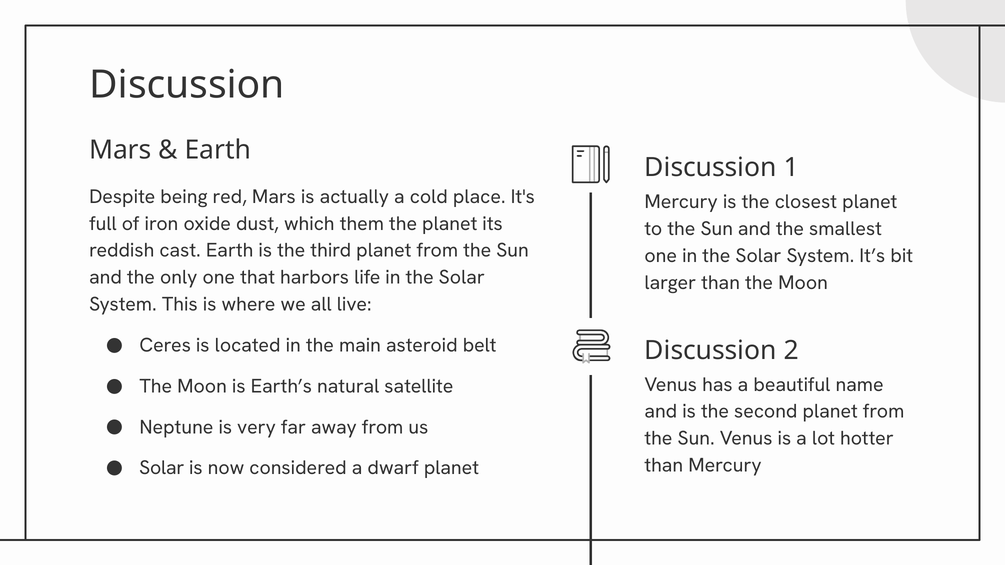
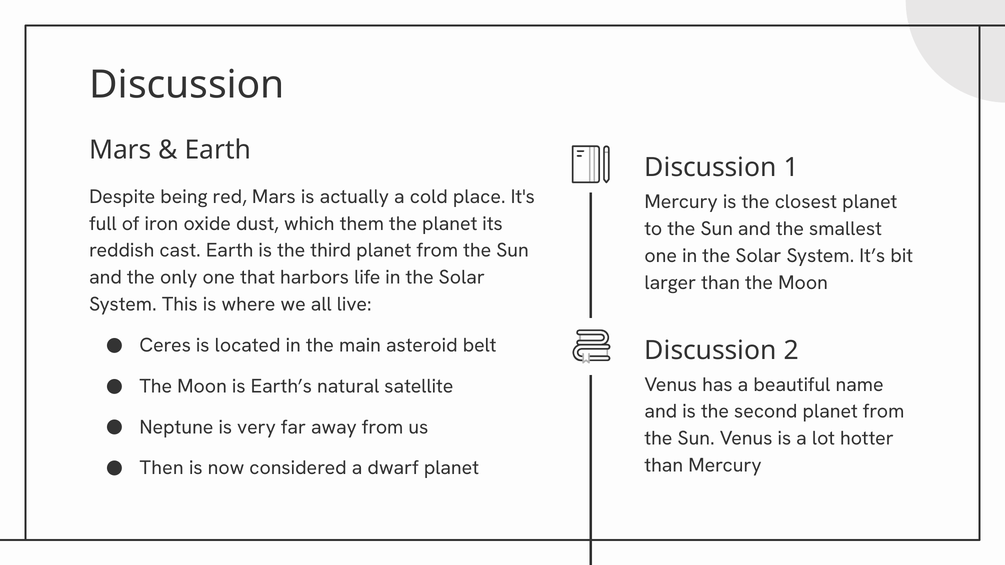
Solar at (162, 468): Solar -> Then
